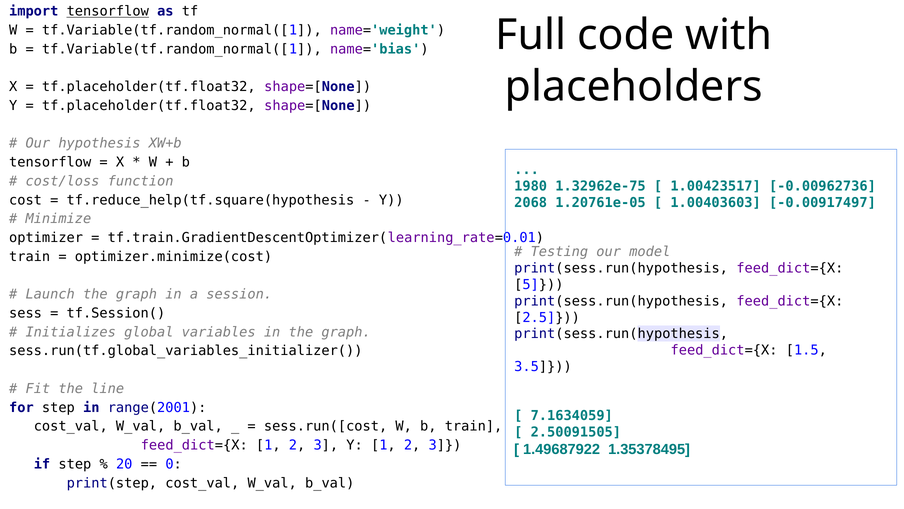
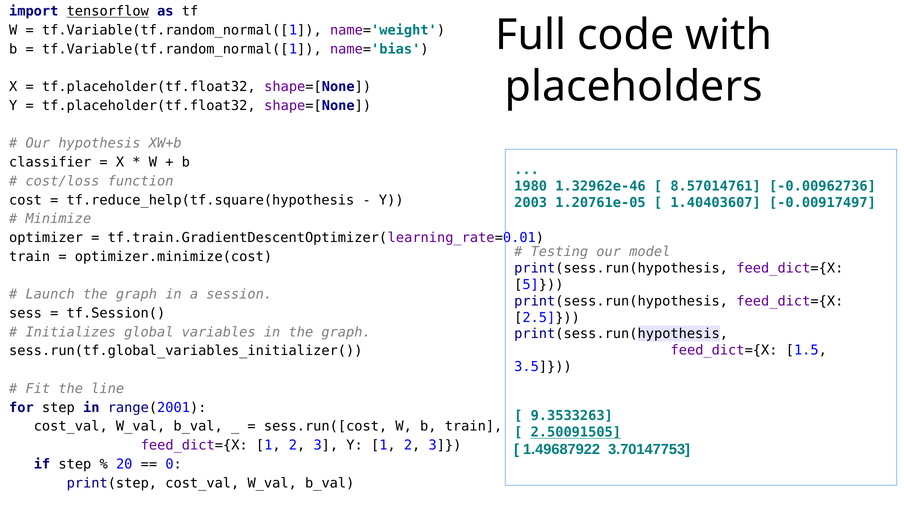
tensorflow at (50, 162): tensorflow -> classifier
1.32962e-75: 1.32962e-75 -> 1.32962e-46
1.00423517: 1.00423517 -> 8.57014761
2068: 2068 -> 2003
1.00403603: 1.00403603 -> 1.40403607
7.1634059: 7.1634059 -> 9.3533263
2.50091505 underline: none -> present
1.35378495: 1.35378495 -> 3.70147753
